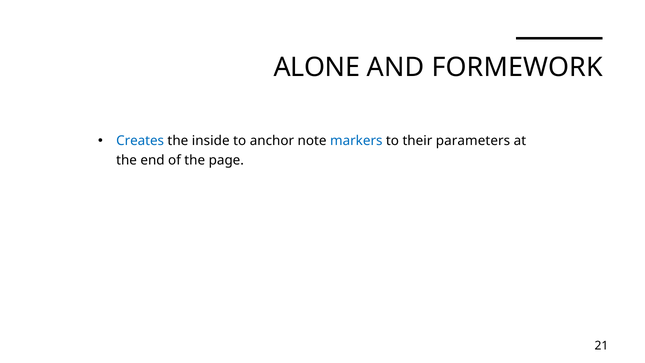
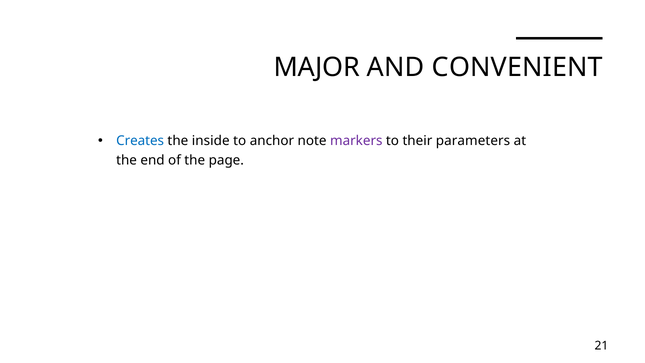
ALONE: ALONE -> MAJOR
FORMEWORK: FORMEWORK -> CONVENIENT
markers colour: blue -> purple
